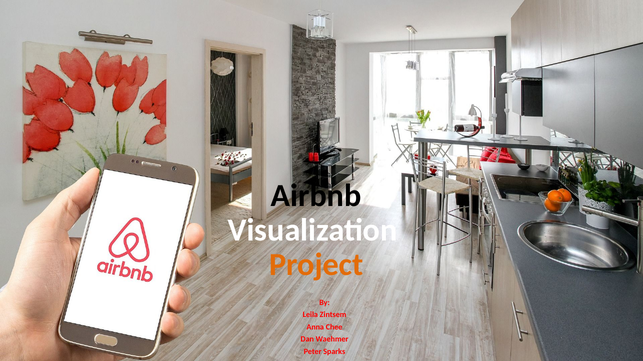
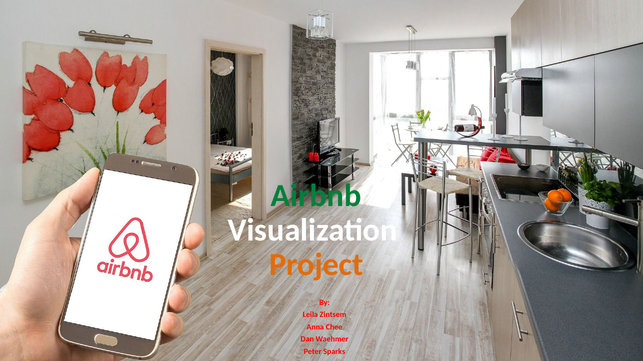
Airbnb colour: black -> green
